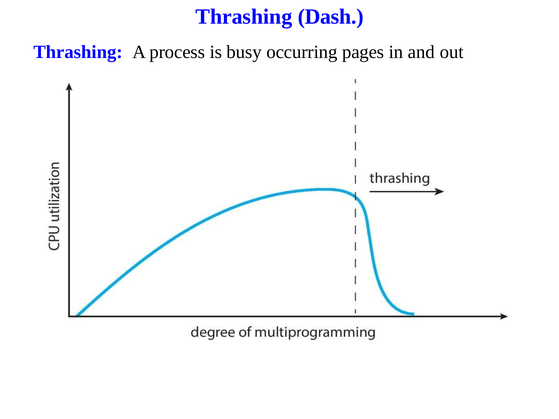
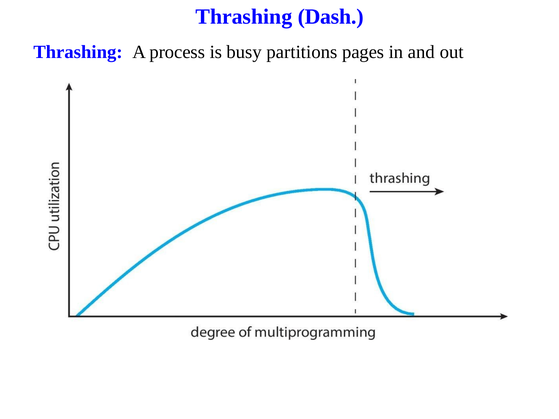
occurring: occurring -> partitions
